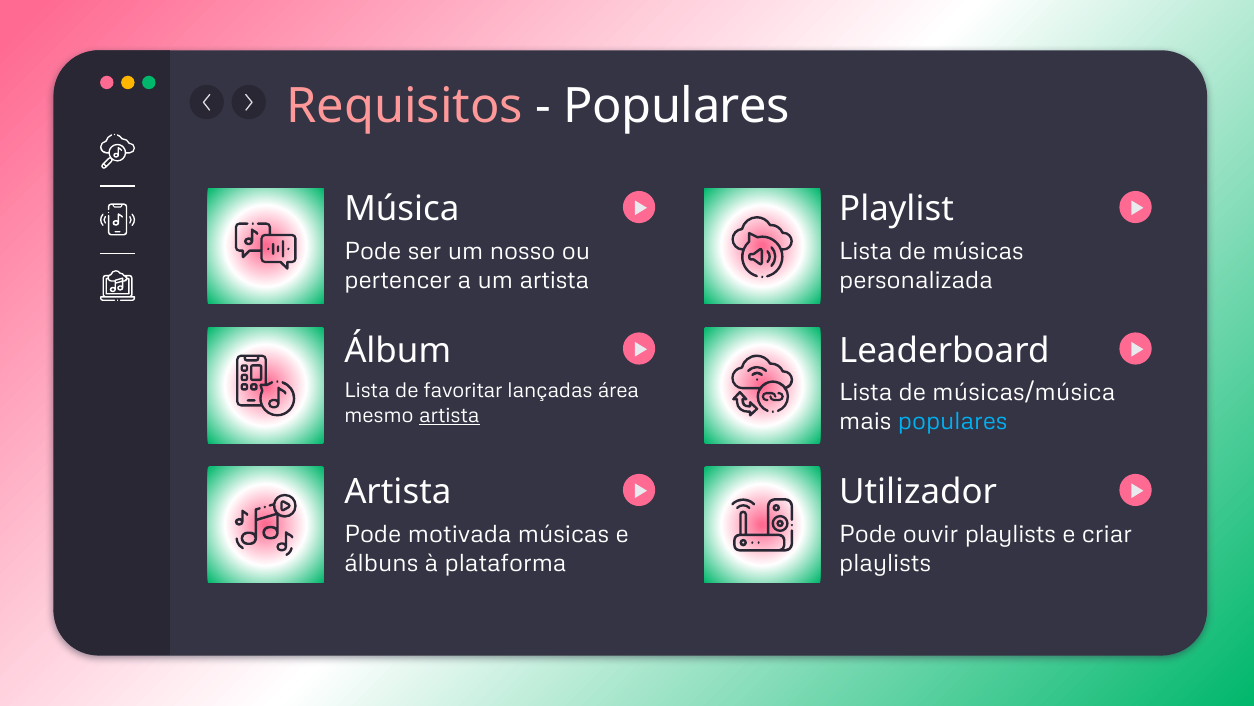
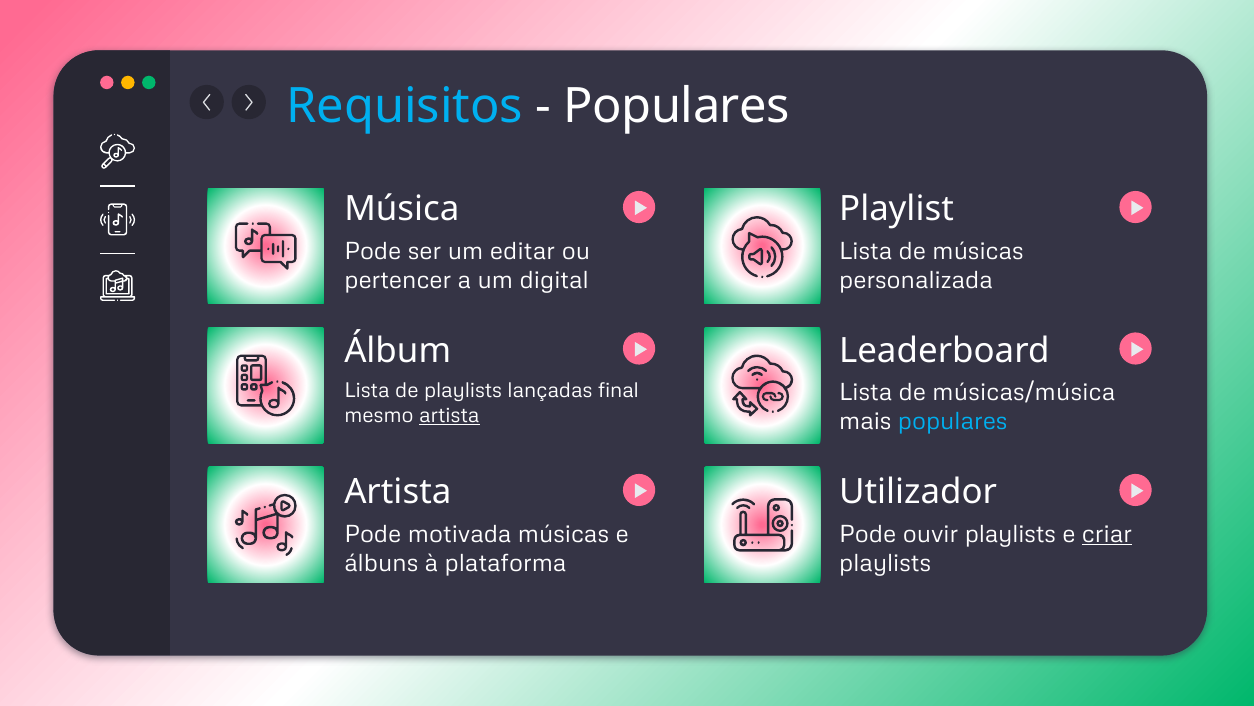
Requisitos colour: pink -> light blue
nosso: nosso -> editar
um artista: artista -> digital
de favoritar: favoritar -> playlists
área: área -> final
criar underline: none -> present
